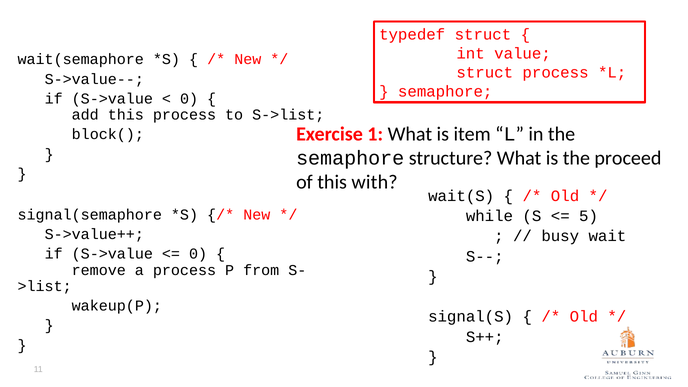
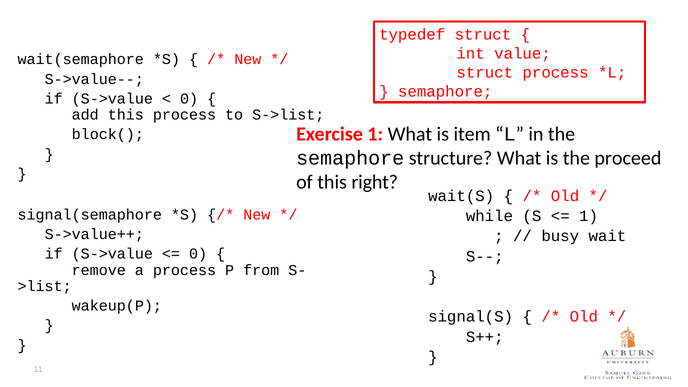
with: with -> right
5 at (589, 216): 5 -> 1
